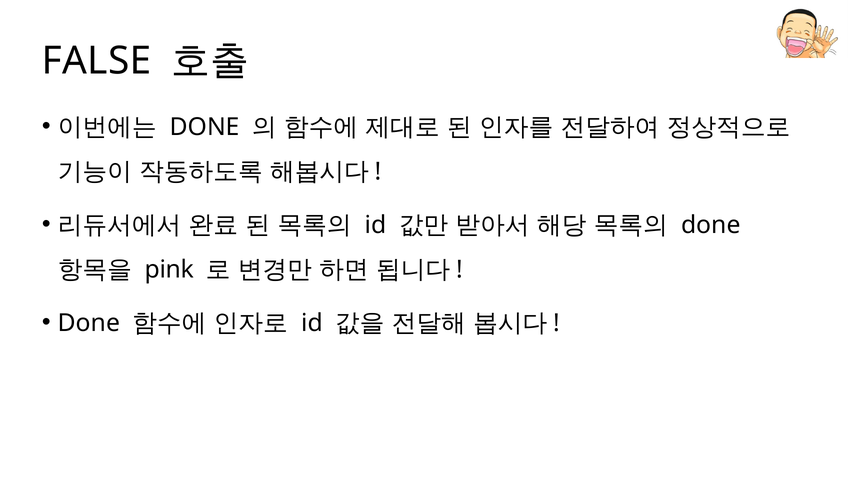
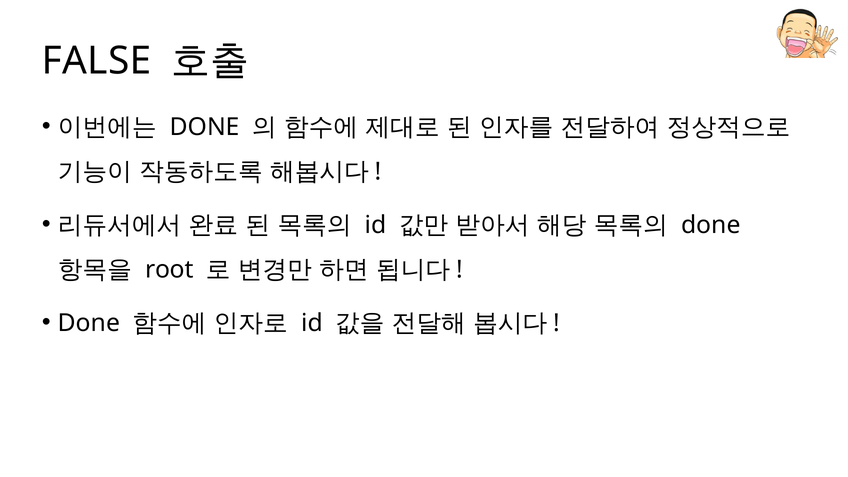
pink: pink -> root
